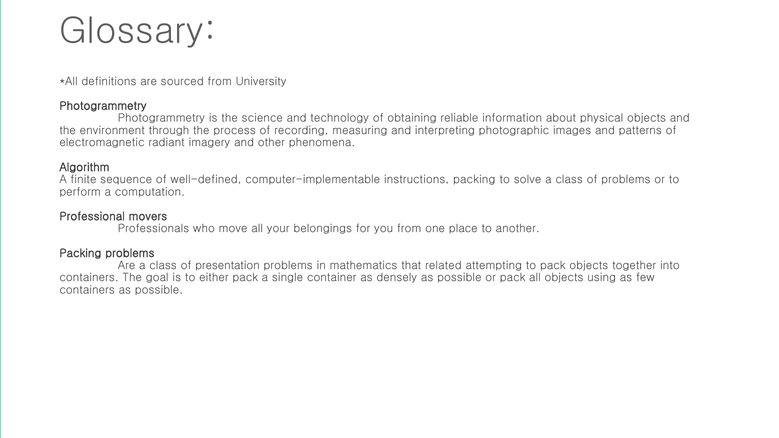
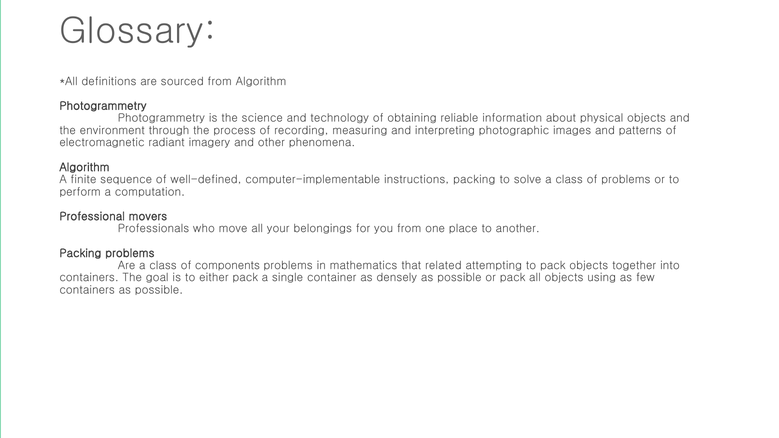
from University: University -> Algorithm
presentation: presentation -> components
